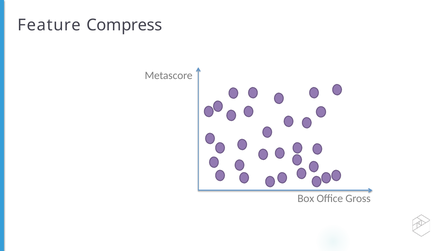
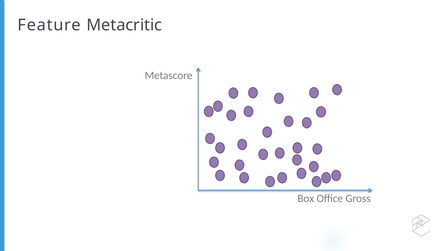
Compress: Compress -> Metacritic
